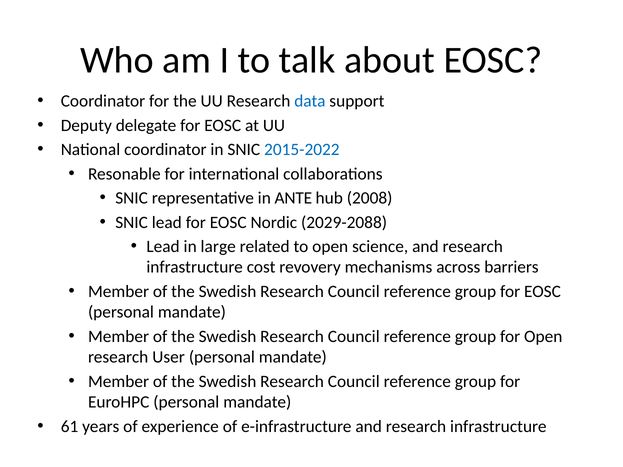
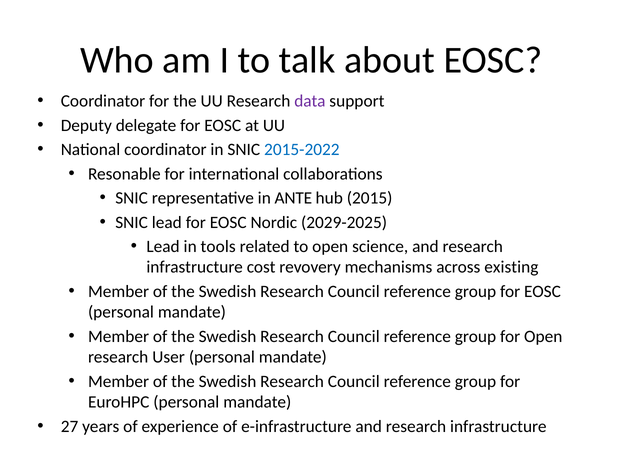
data colour: blue -> purple
2008: 2008 -> 2015
2029-2088: 2029-2088 -> 2029-2025
large: large -> tools
barriers: barriers -> existing
61: 61 -> 27
